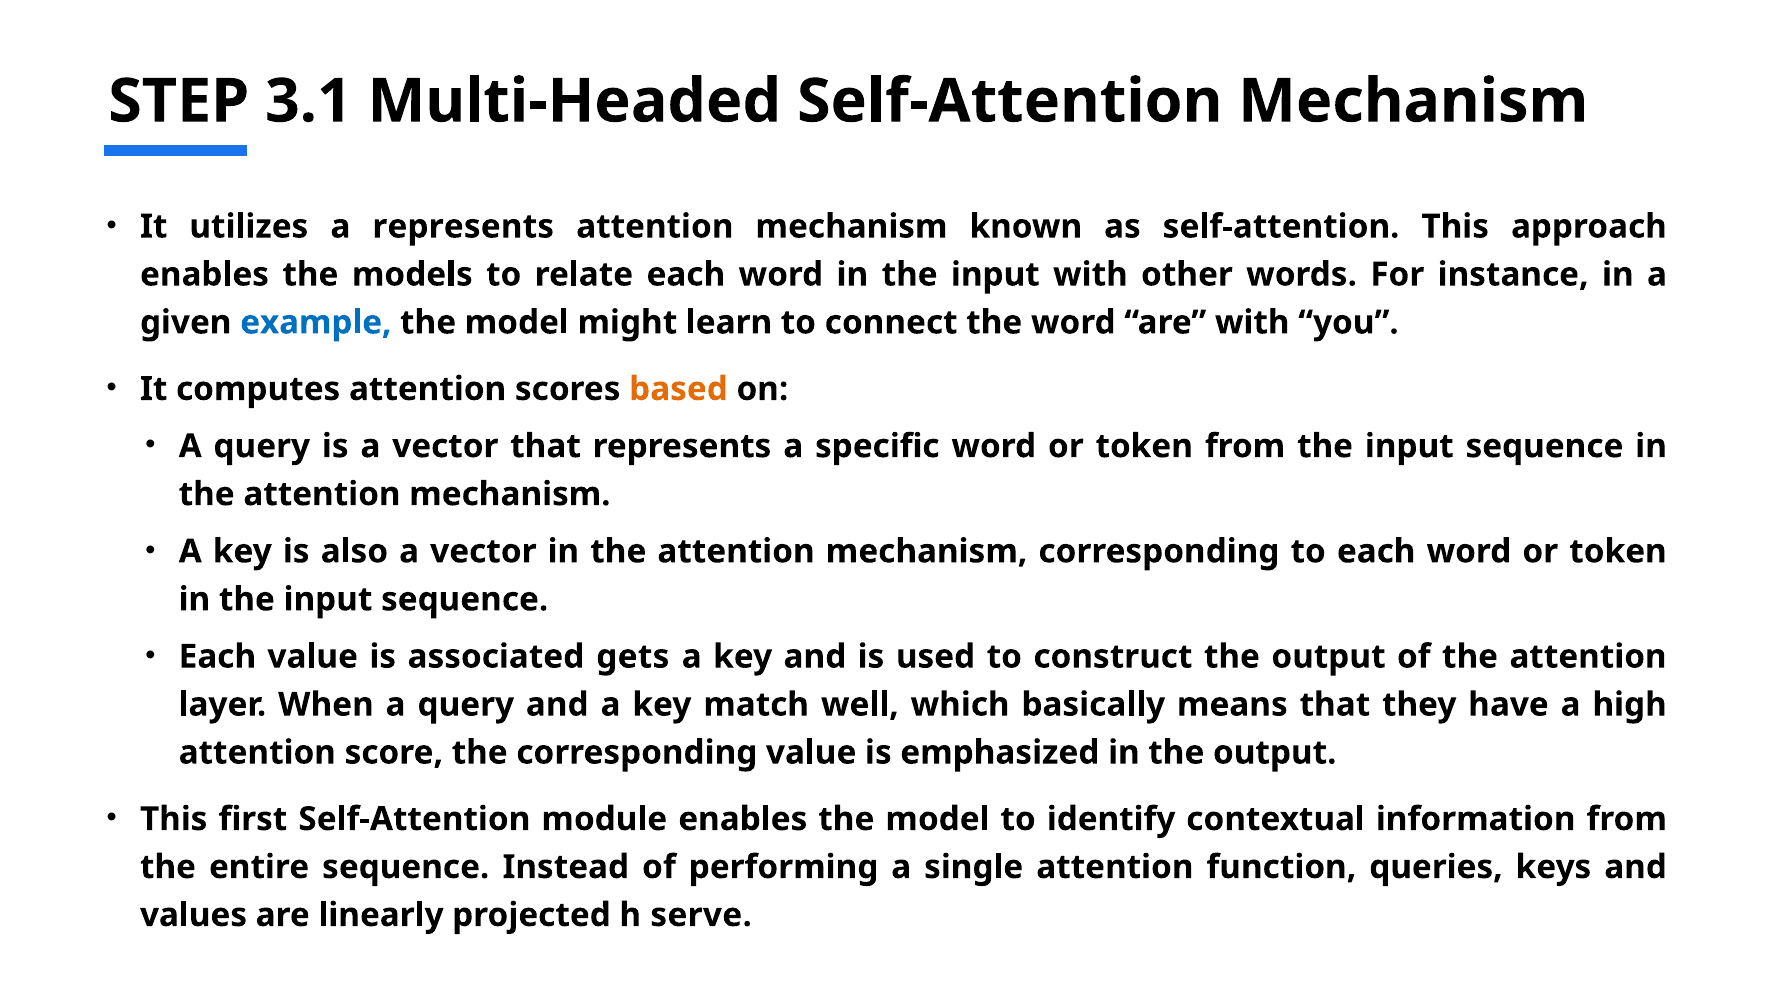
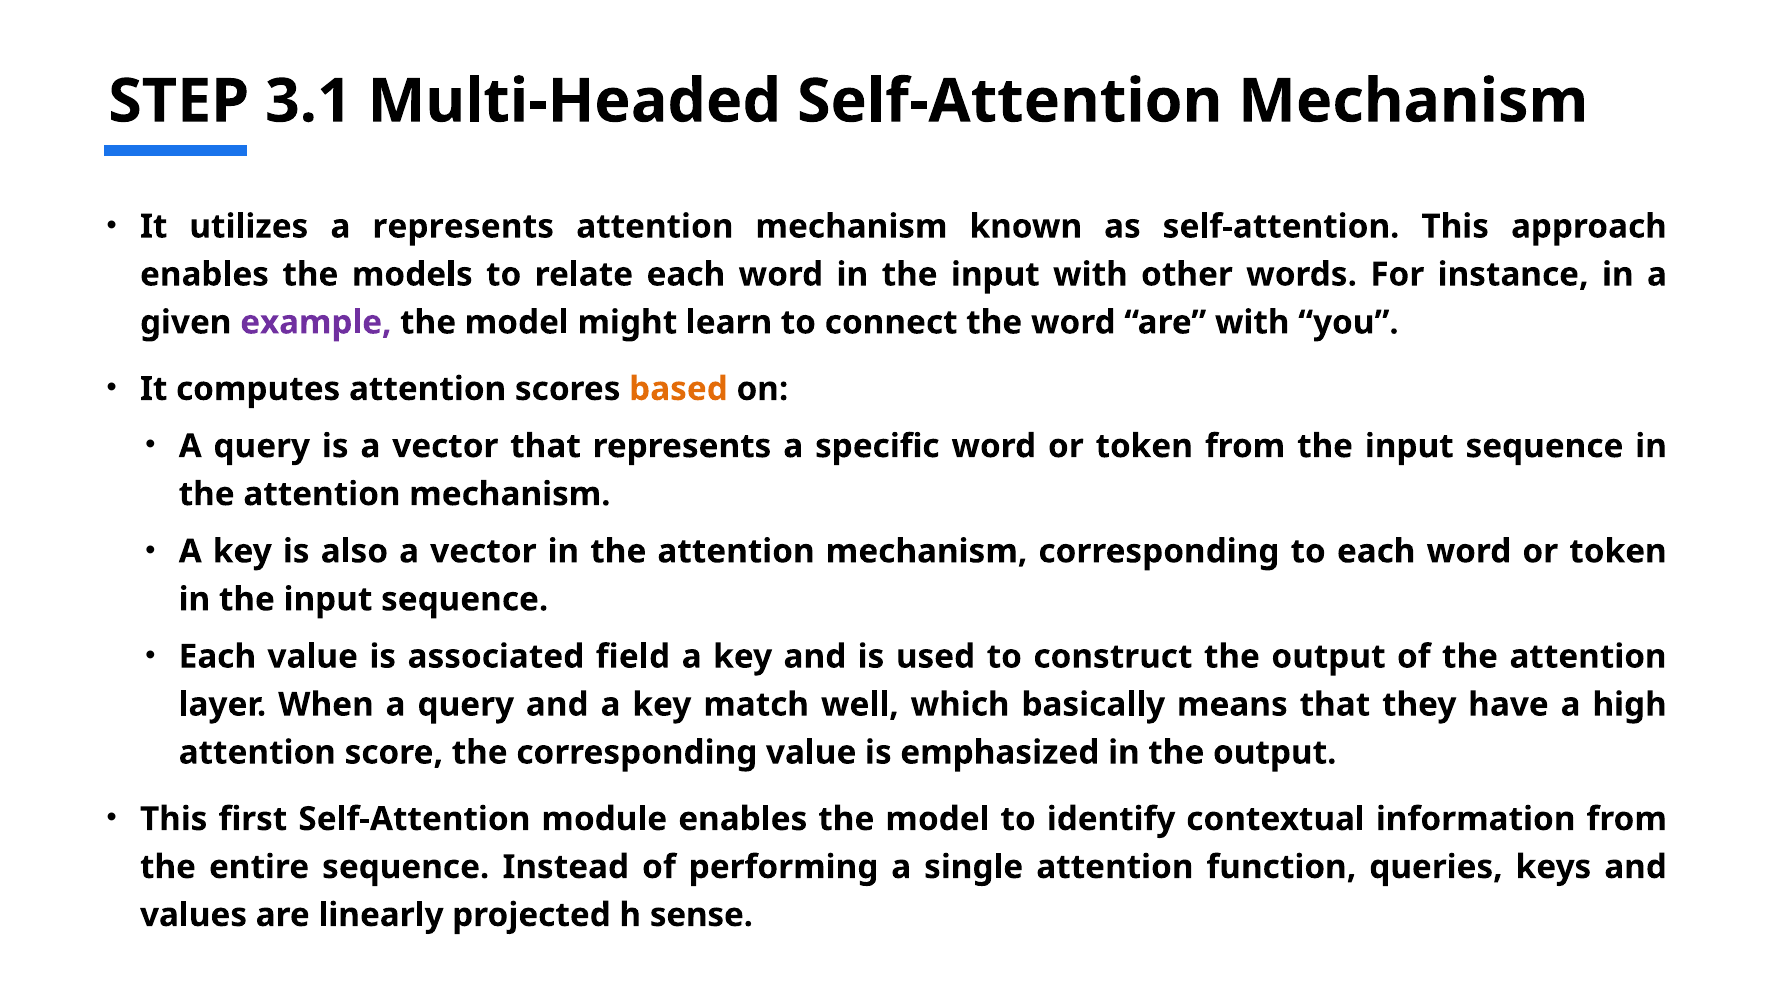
example colour: blue -> purple
gets: gets -> field
serve: serve -> sense
